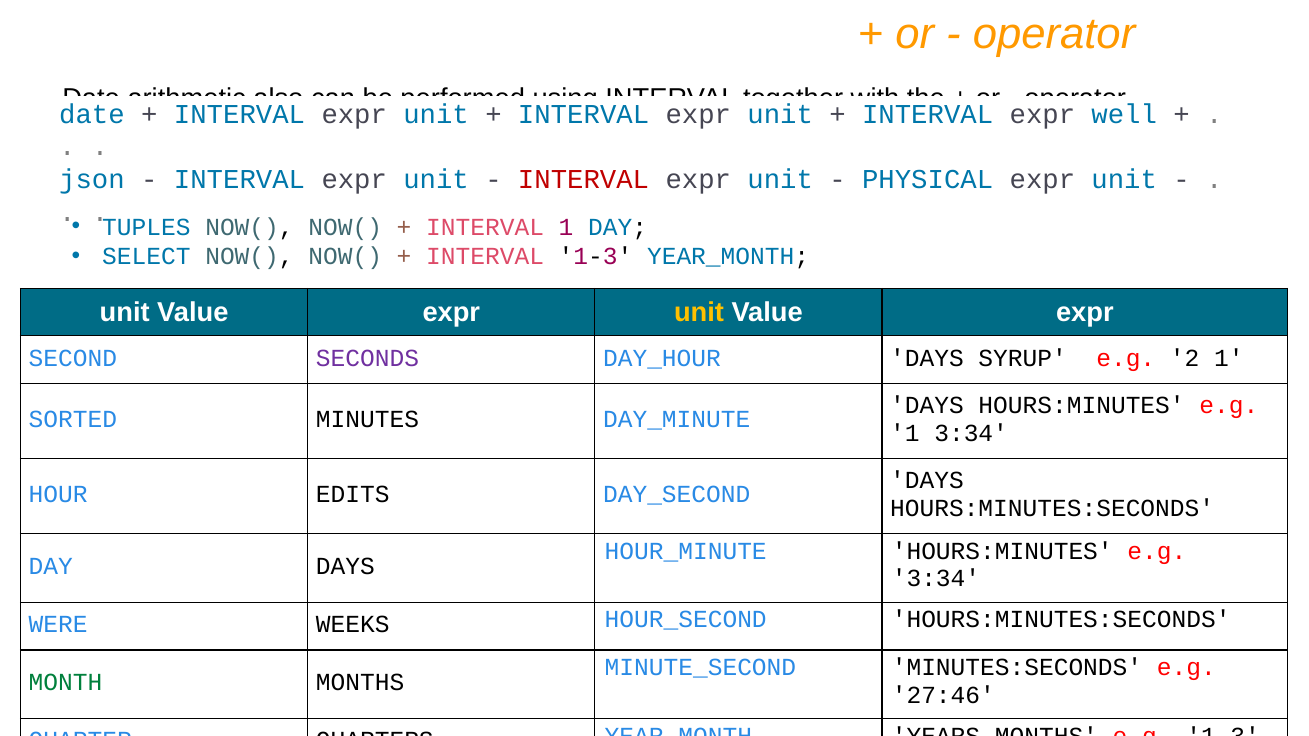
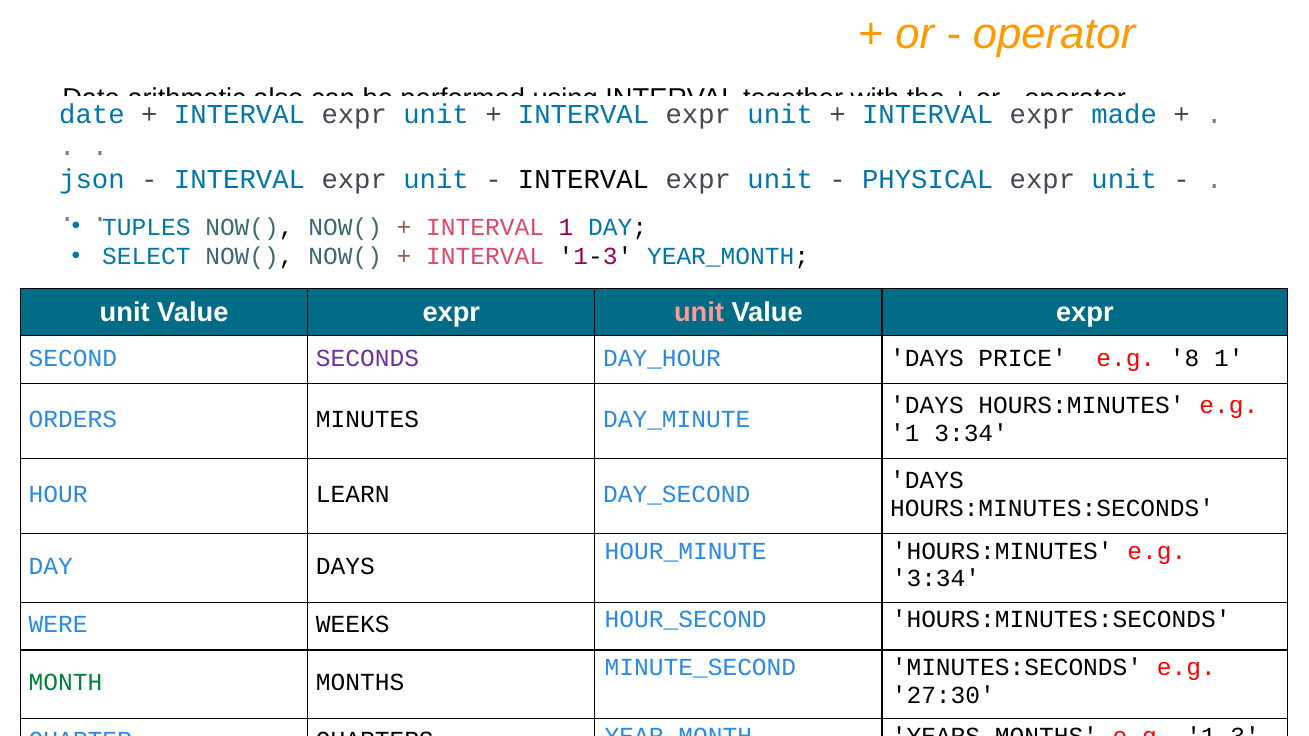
well: well -> made
INTERVAL at (584, 180) colour: red -> black
unit at (699, 313) colour: yellow -> pink
SYRUP: SYRUP -> PRICE
2: 2 -> 8
SORTED: SORTED -> ORDERS
EDITS: EDITS -> LEARN
27:46: 27:46 -> 27:30
